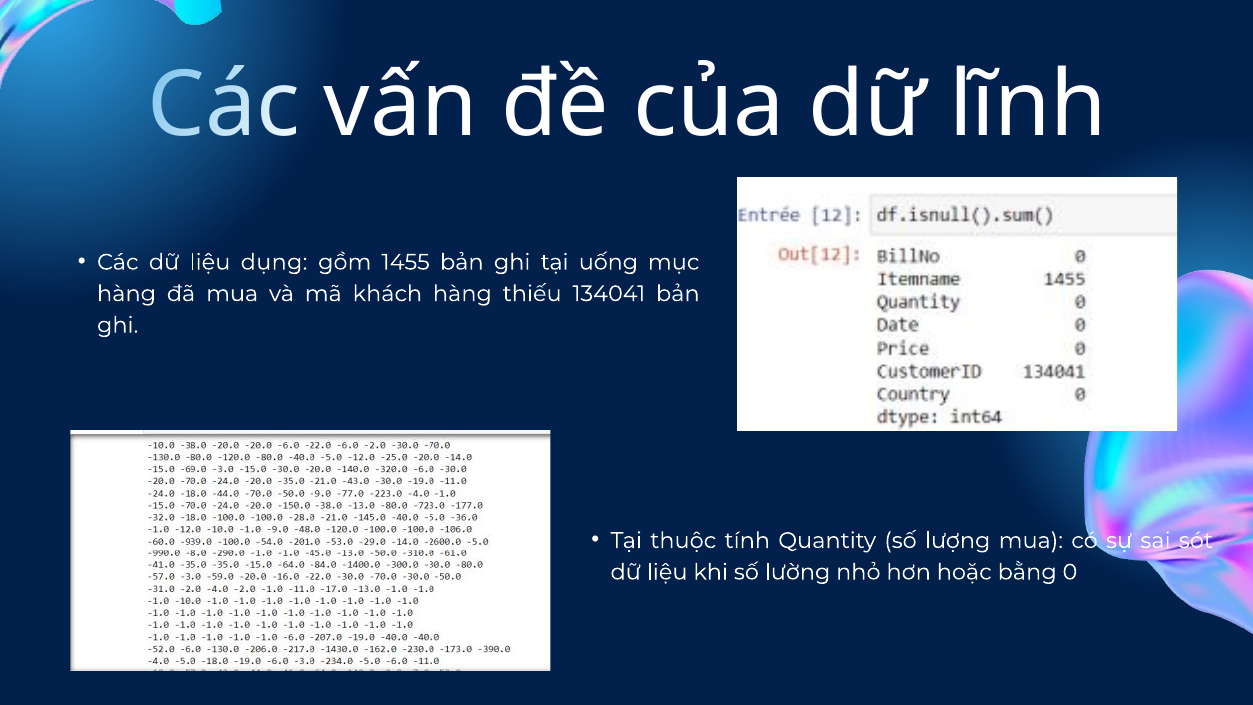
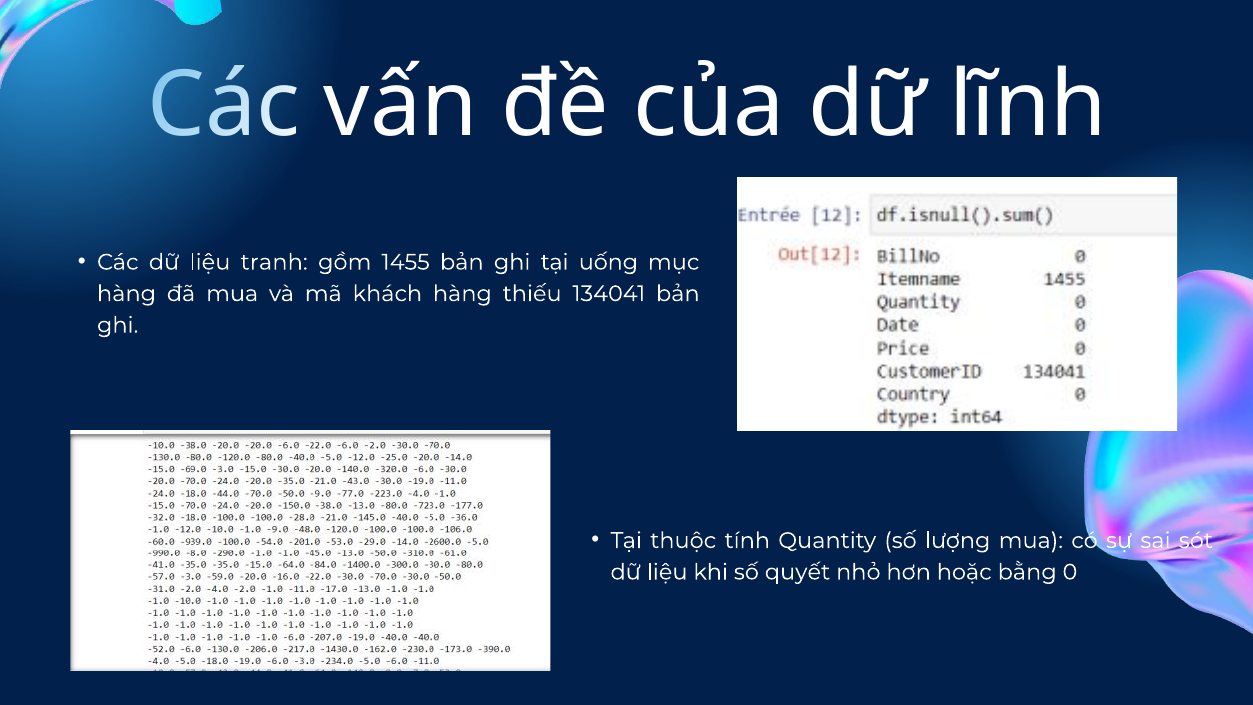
dụng: dụng -> tranh
lường: lường -> quyết
